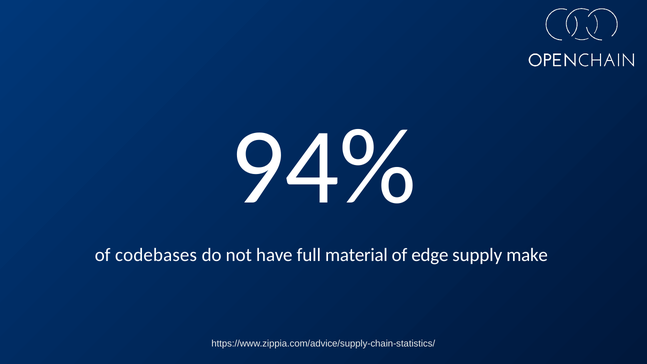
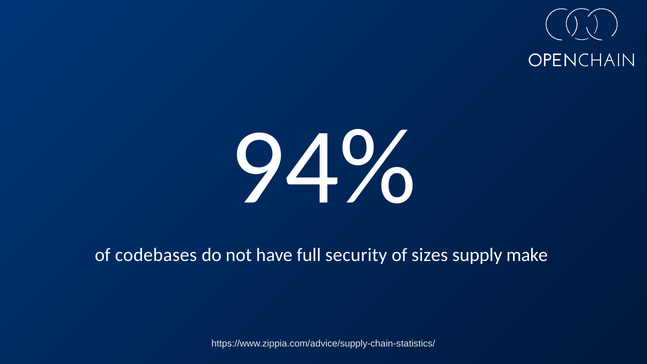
material: material -> security
edge: edge -> sizes
